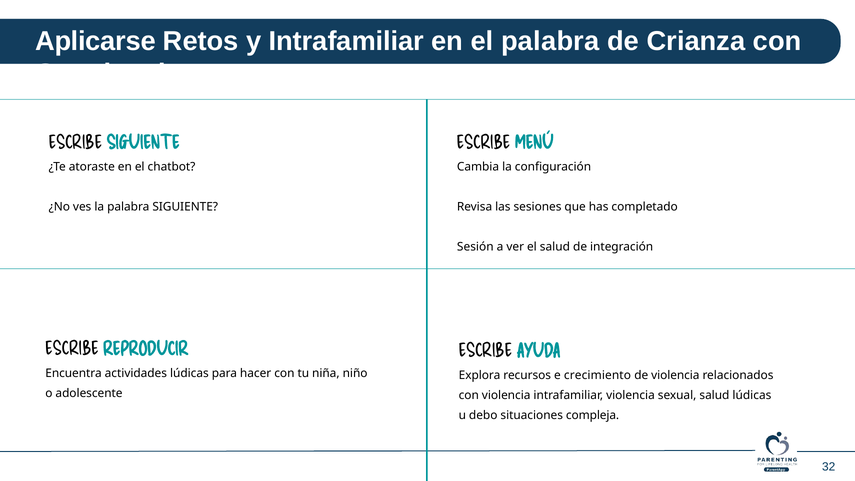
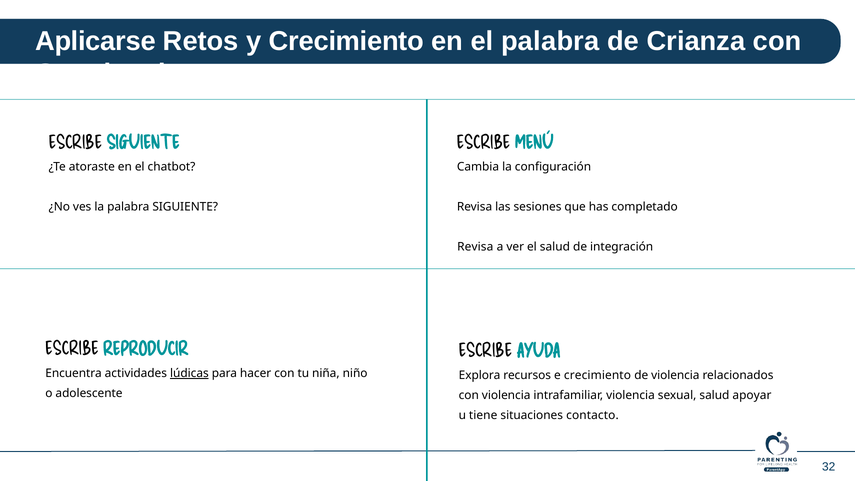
y Intrafamiliar: Intrafamiliar -> Crecimiento
Sesión at (475, 247): Sesión -> Revisa
lúdicas at (189, 373) underline: none -> present
salud lúdicas: lúdicas -> apoyar
debo: debo -> tiene
compleja: compleja -> contacto
